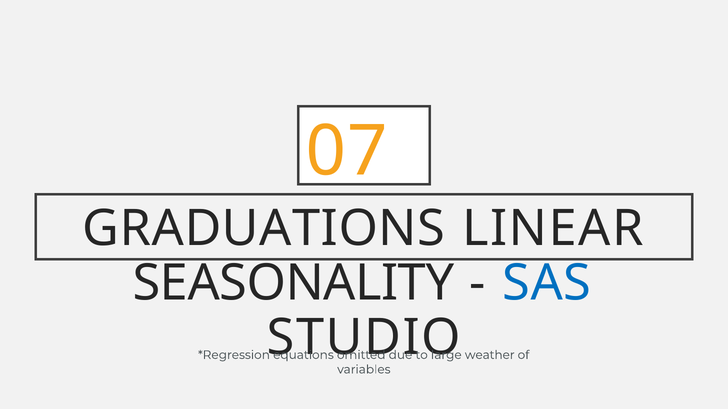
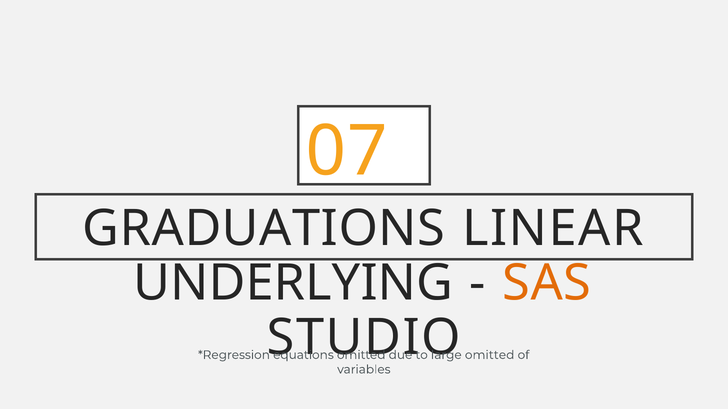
SEASONALITY: SEASONALITY -> UNDERLYING
SAS colour: blue -> orange
weather at (490, 355): weather -> omitted
